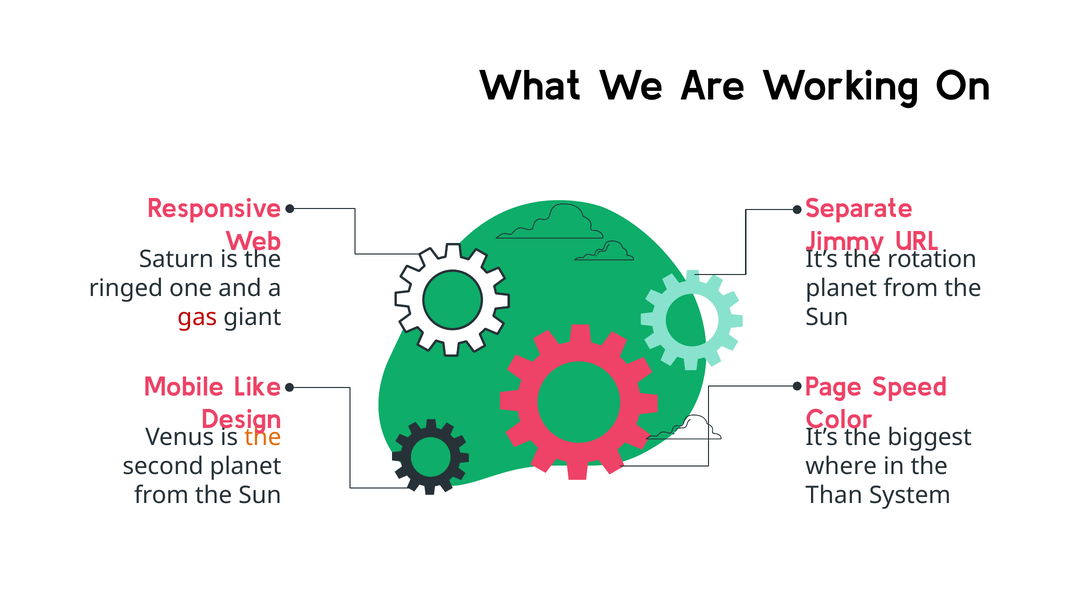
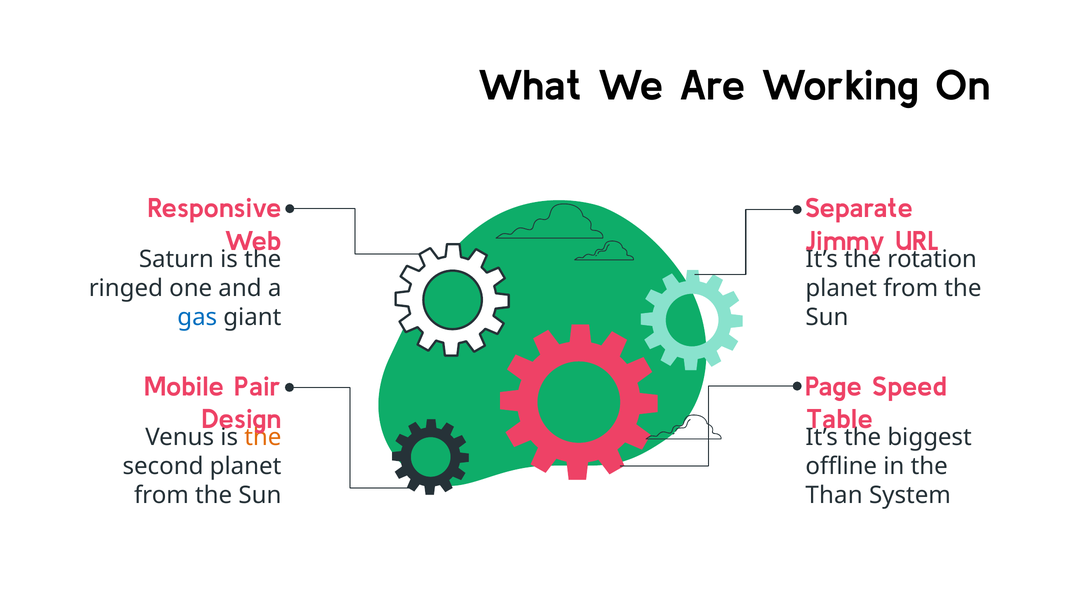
gas colour: red -> blue
Like: Like -> Pair
Color: Color -> Table
where: where -> offline
